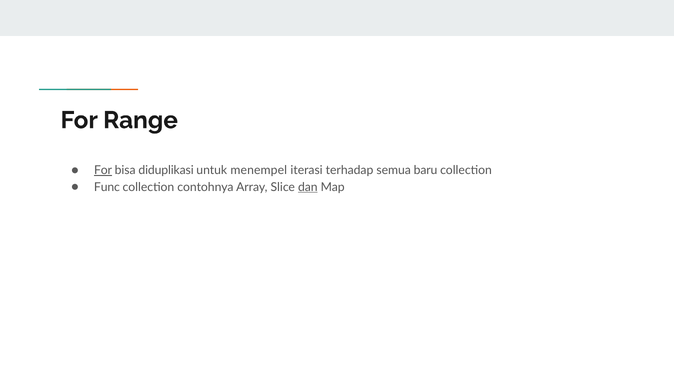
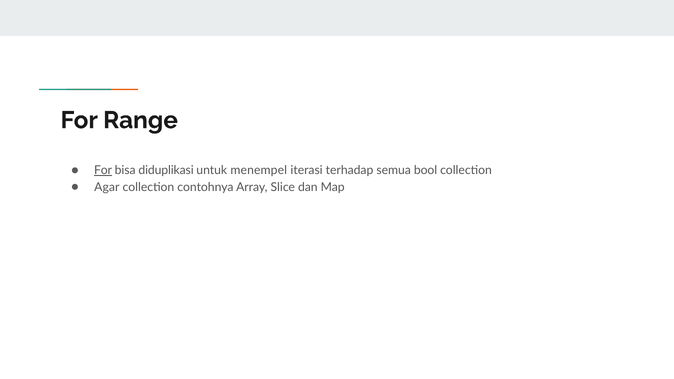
baru: baru -> bool
Func: Func -> Agar
dan underline: present -> none
